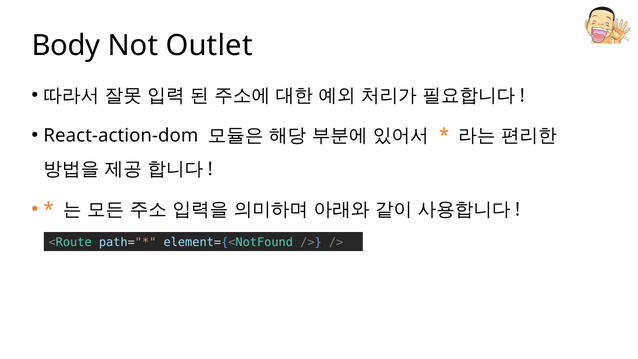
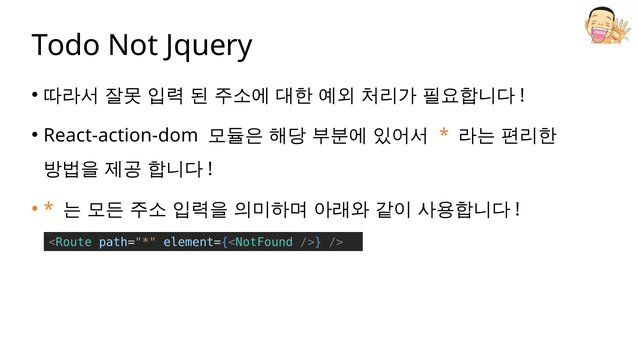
Body: Body -> Todo
Outlet: Outlet -> Jquery
